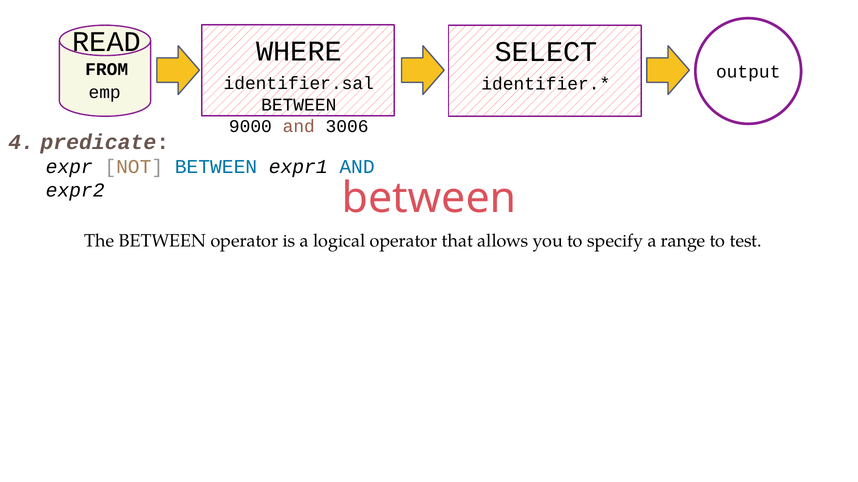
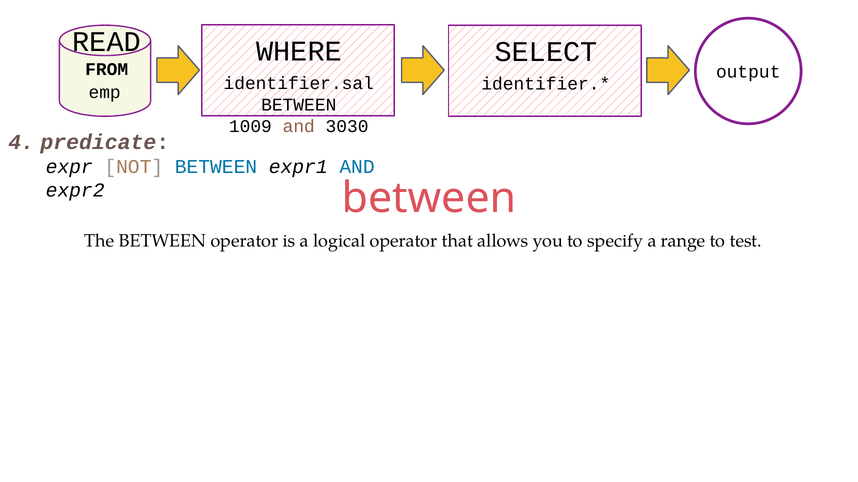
9000: 9000 -> 1009
3006: 3006 -> 3030
